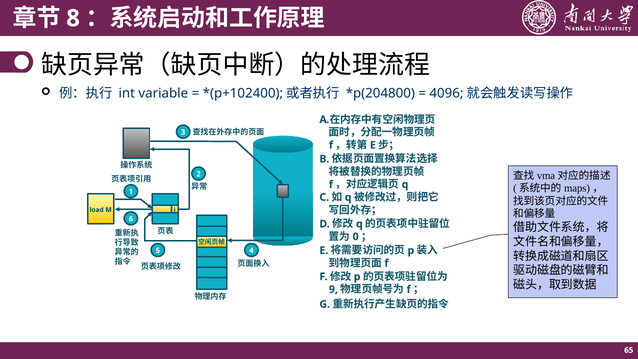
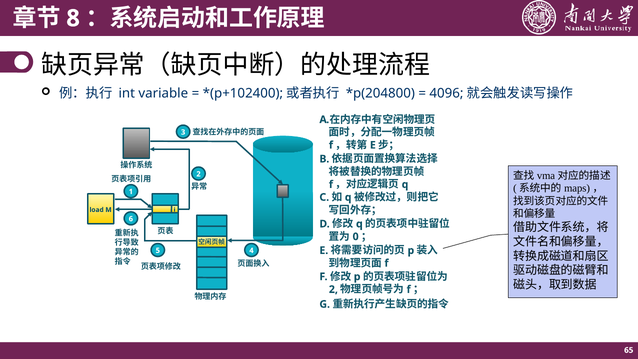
9 at (333, 289): 9 -> 2
